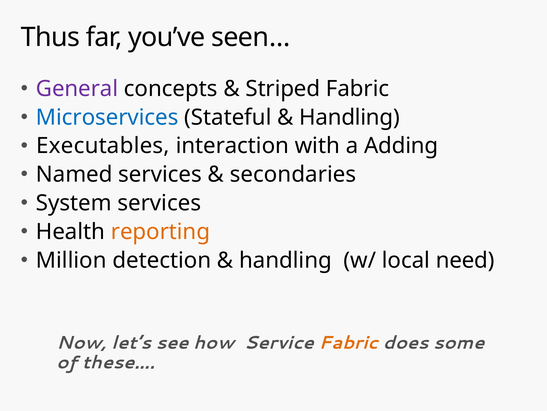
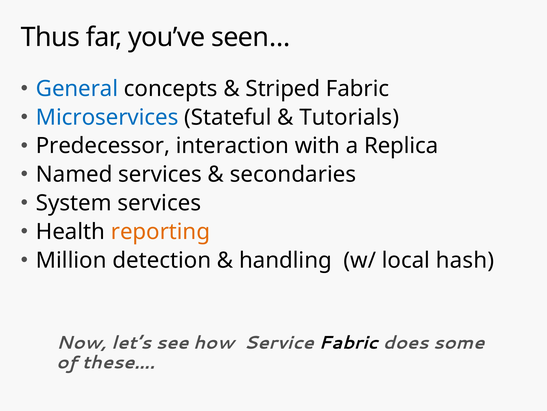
General colour: purple -> blue
Handling at (349, 117): Handling -> Tutorials
Executables: Executables -> Predecessor
Adding: Adding -> Replica
need: need -> hash
Fabric at (349, 342) colour: orange -> black
